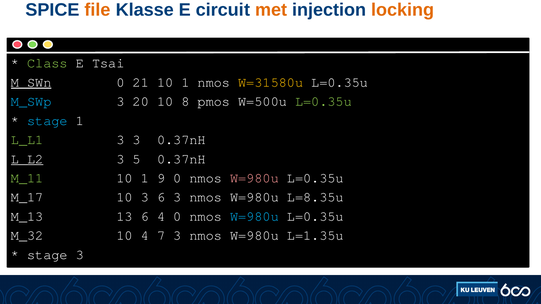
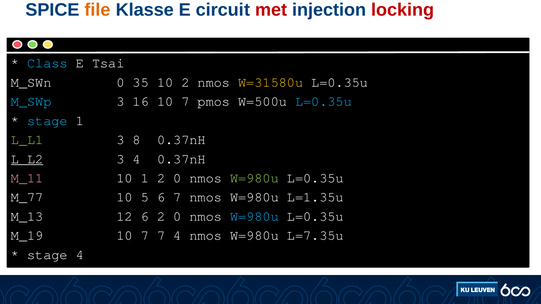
met colour: orange -> red
locking colour: orange -> red
Class colour: light green -> light blue
M_SWn underline: present -> none
21: 21 -> 35
1 at (185, 82): 1 -> 2
20: 20 -> 16
8 at (185, 102): 8 -> 7
L=0.35u at (323, 102) colour: light green -> light blue
3 3: 3 -> 8
3 5: 5 -> 4
M_11 colour: light green -> pink
1 9: 9 -> 2
W=980u at (254, 178) colour: pink -> light green
M_17: M_17 -> M_77
10 3: 3 -> 5
6 3: 3 -> 7
L=8.35u: L=8.35u -> L=1.35u
13: 13 -> 12
6 4: 4 -> 2
M_32: M_32 -> M_19
4 at (145, 236): 4 -> 7
7 3: 3 -> 4
L=1.35u: L=1.35u -> L=7.35u
stage 3: 3 -> 4
